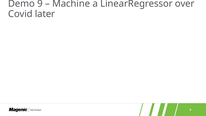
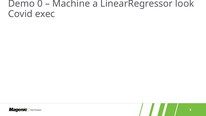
Demo 9: 9 -> 0
over: over -> look
later: later -> exec
